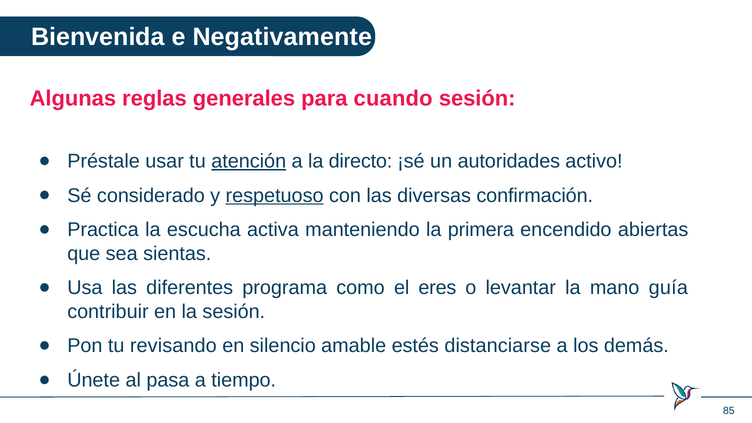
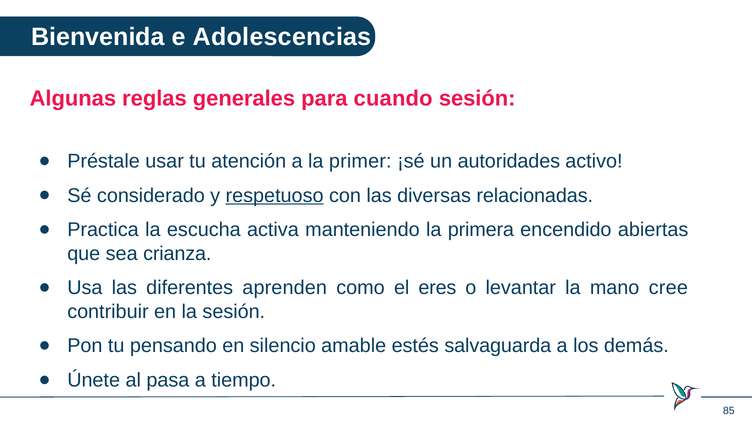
Negativamente: Negativamente -> Adolescencias
atención underline: present -> none
directo: directo -> primer
confirmación: confirmación -> relacionadas
sientas: sientas -> crianza
programa: programa -> aprenden
guía: guía -> cree
revisando: revisando -> pensando
distanciarse: distanciarse -> salvaguarda
